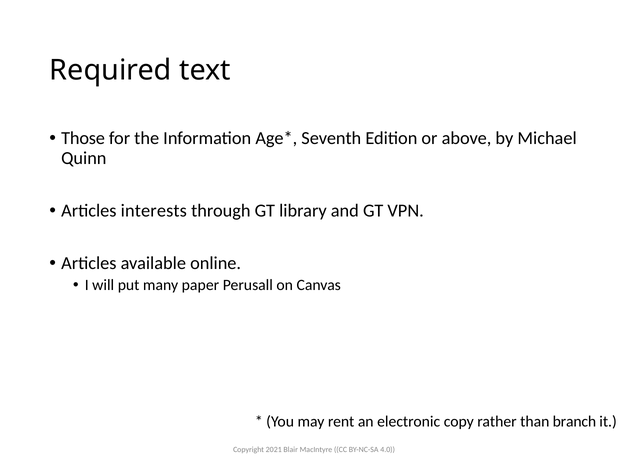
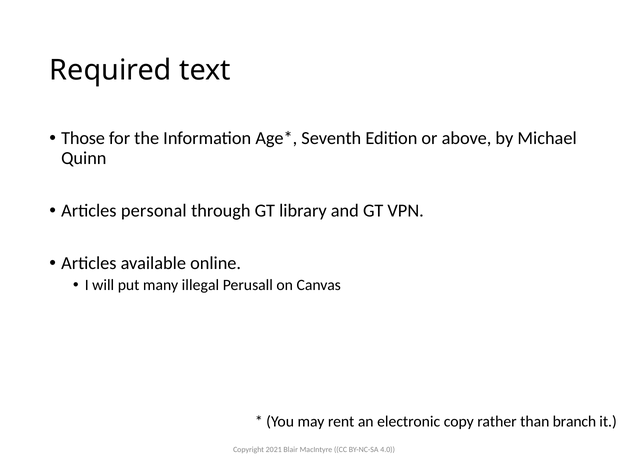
interests: interests -> personal
paper: paper -> illegal
